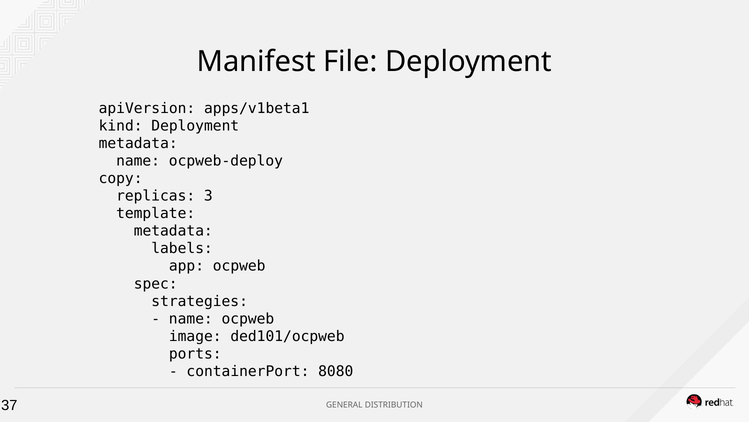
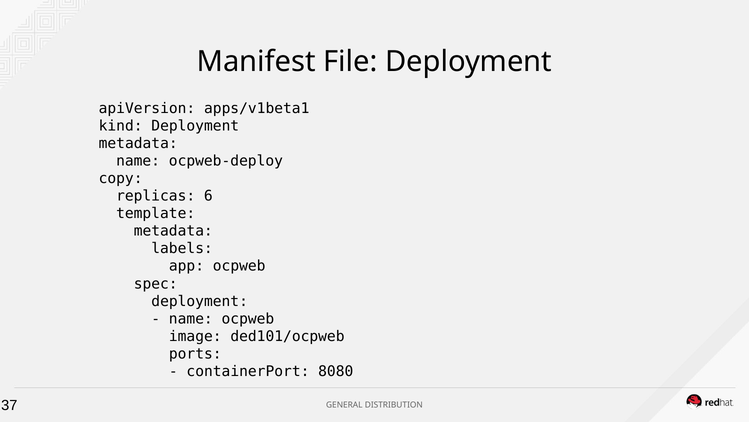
3: 3 -> 6
strategies at (200, 301): strategies -> deployment
